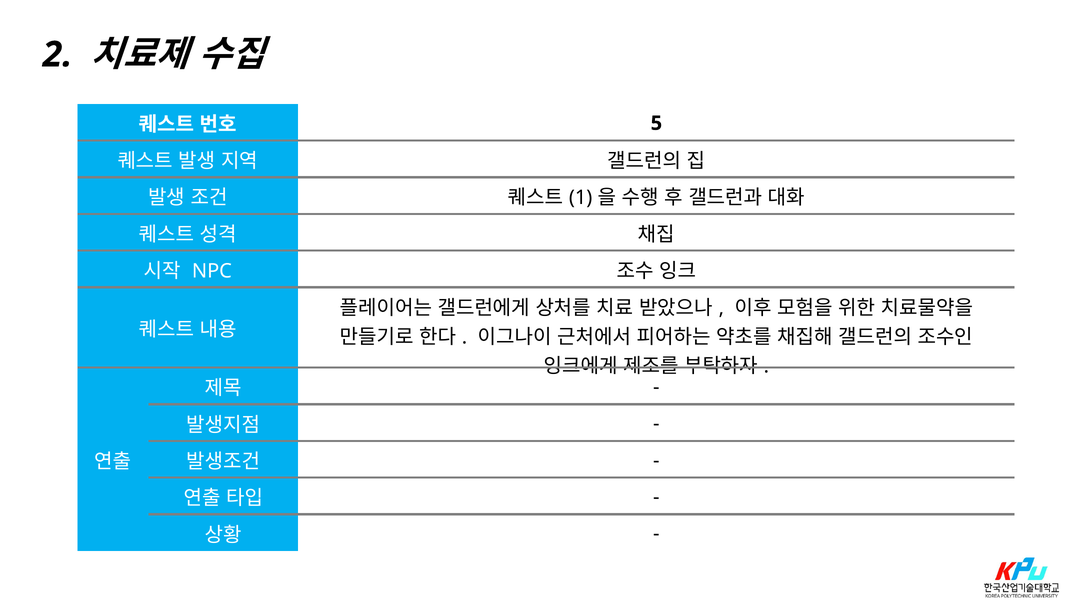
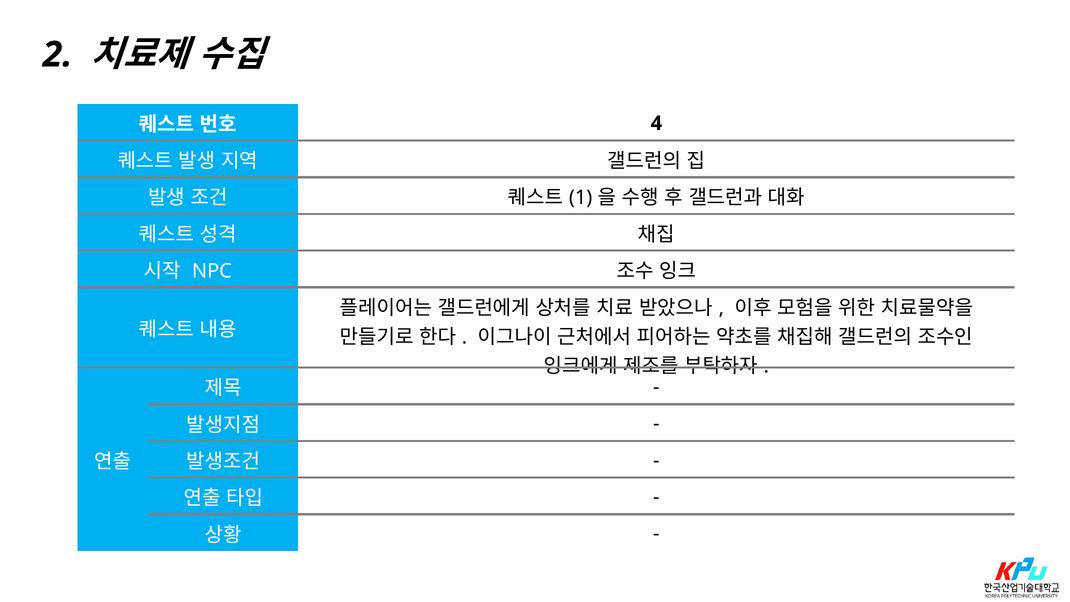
5: 5 -> 4
